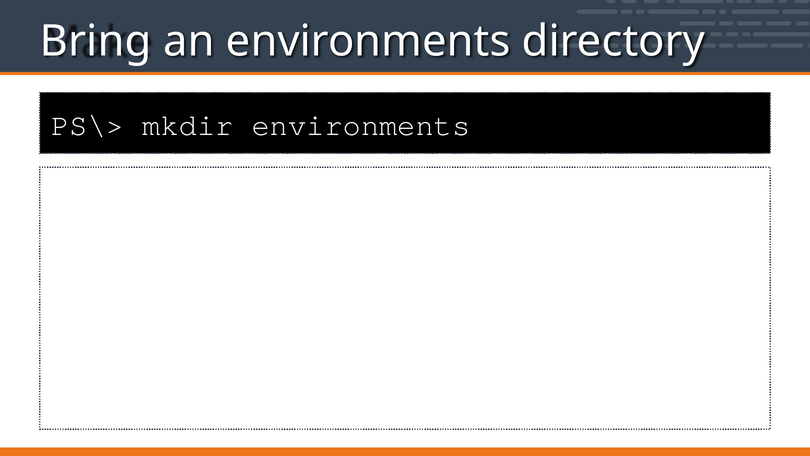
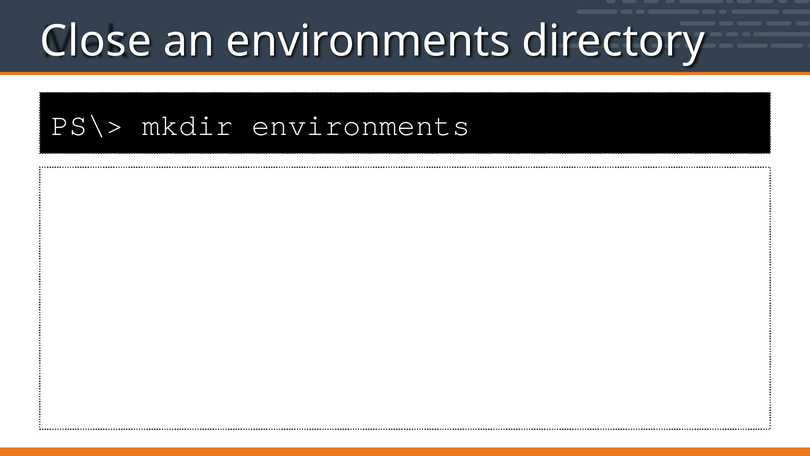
Bring: Bring -> Close
